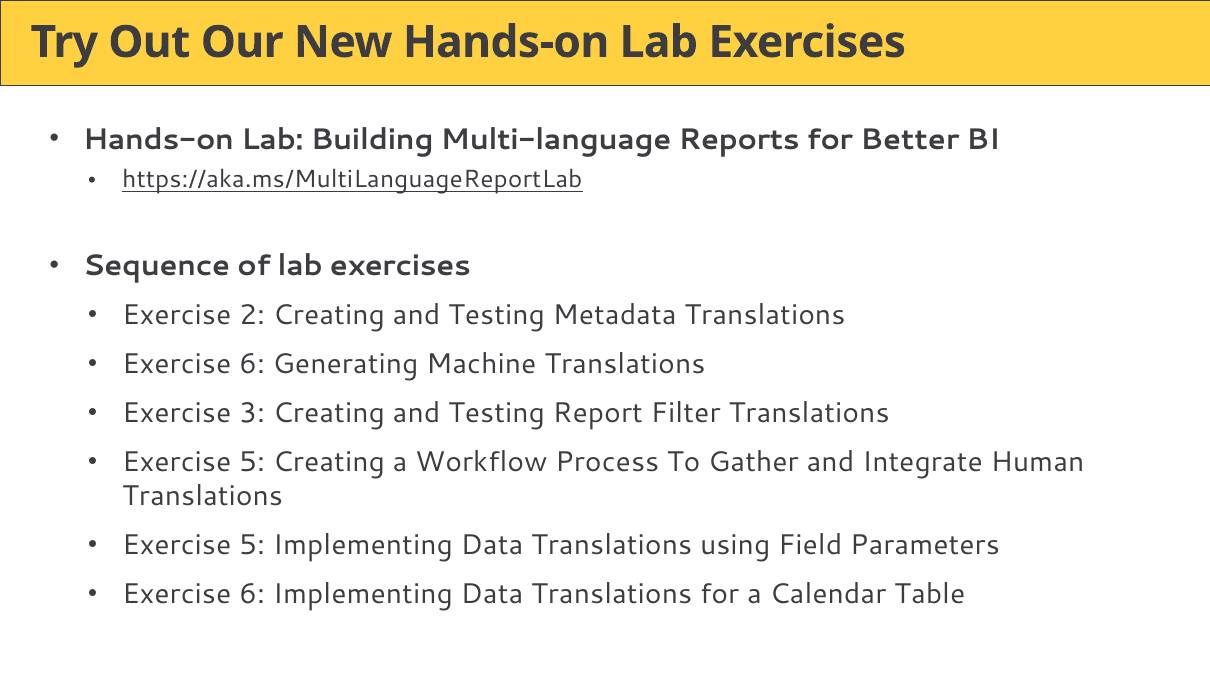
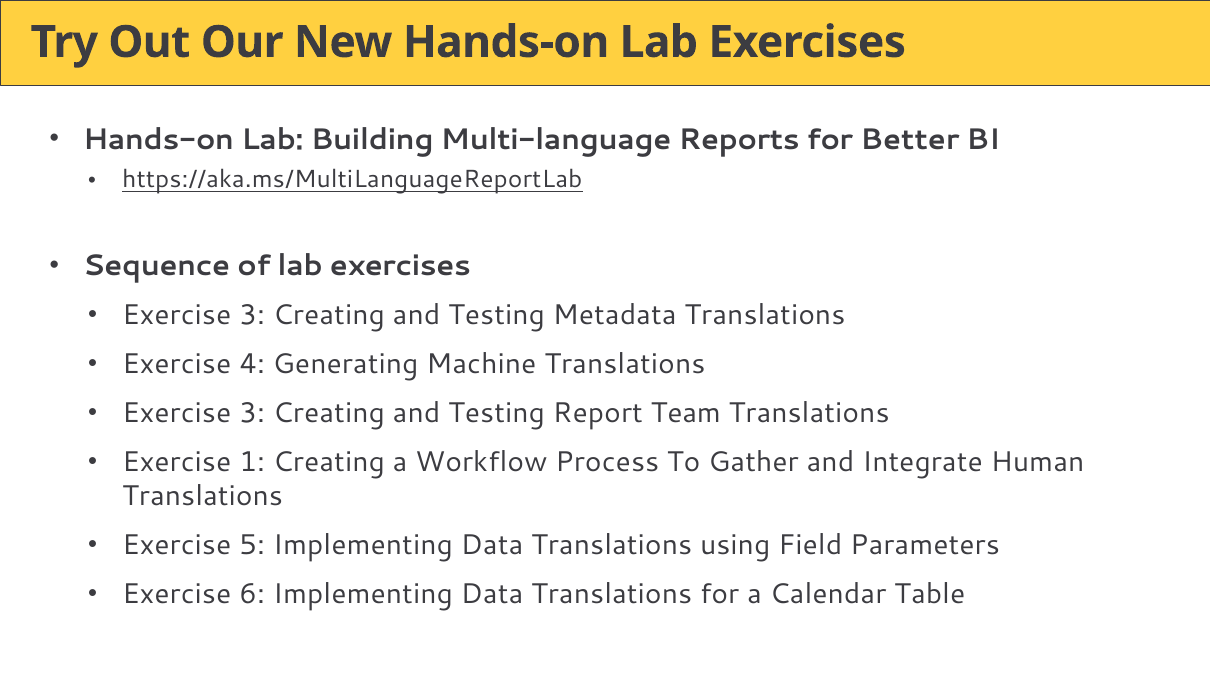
2 at (252, 315): 2 -> 3
6 at (252, 364): 6 -> 4
Filter: Filter -> Team
5 at (252, 462): 5 -> 1
